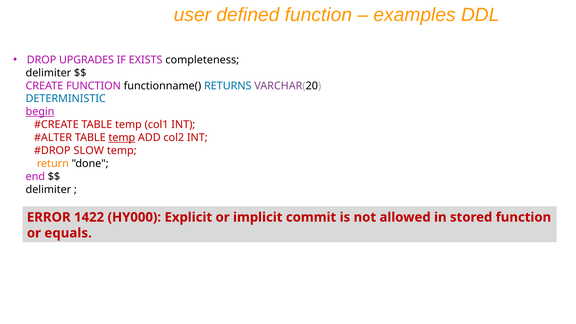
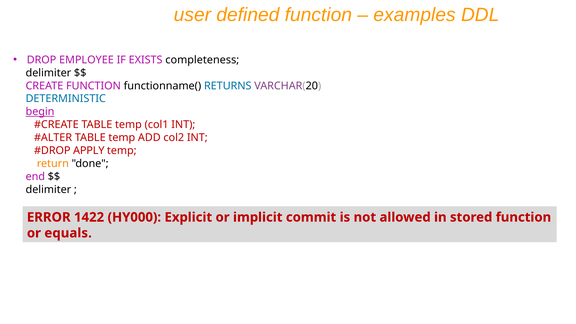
UPGRADES: UPGRADES -> EMPLOYEE
temp at (122, 138) underline: present -> none
SLOW: SLOW -> APPLY
